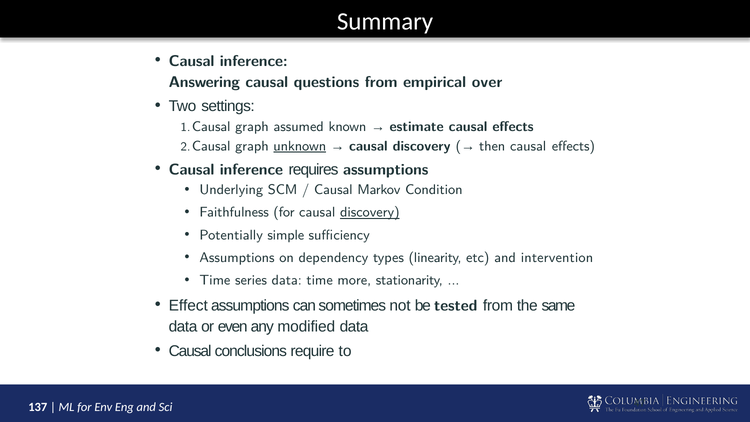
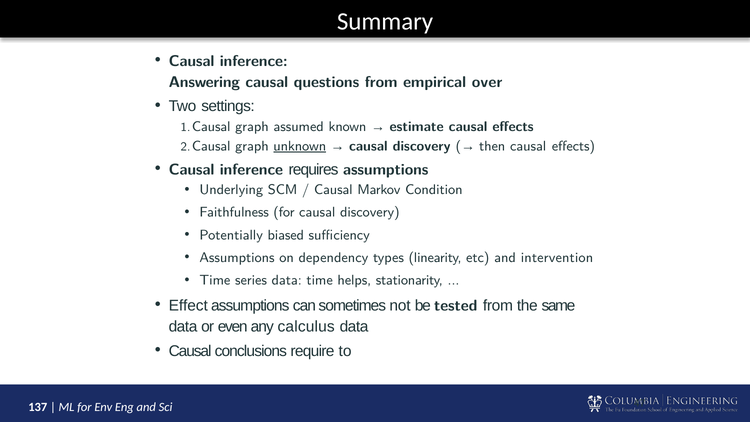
discovery at (370, 212) underline: present -> none
simple: simple -> biased
more: more -> helps
modified: modified -> calculus
